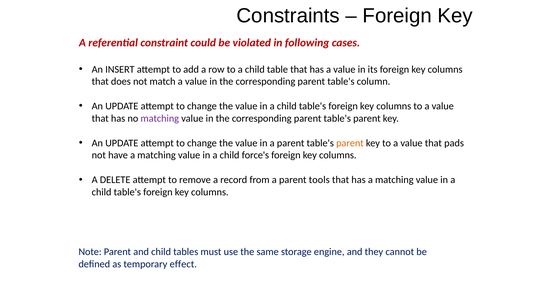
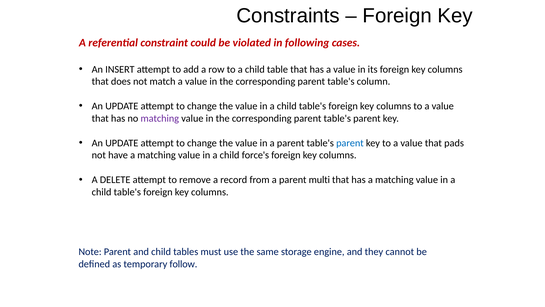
parent at (350, 143) colour: orange -> blue
tools: tools -> multi
effect: effect -> follow
